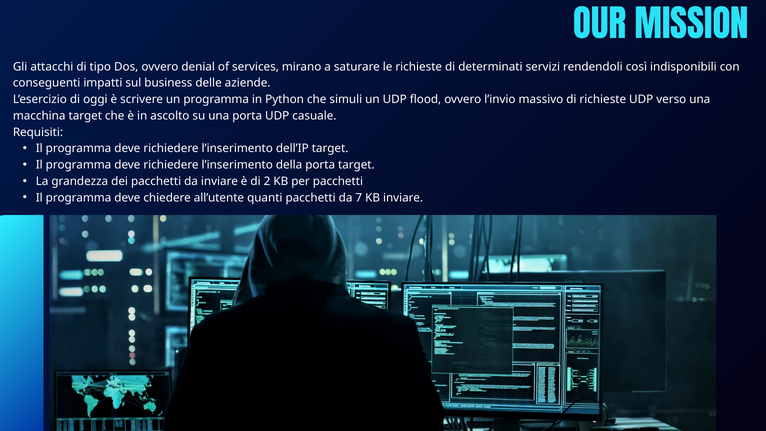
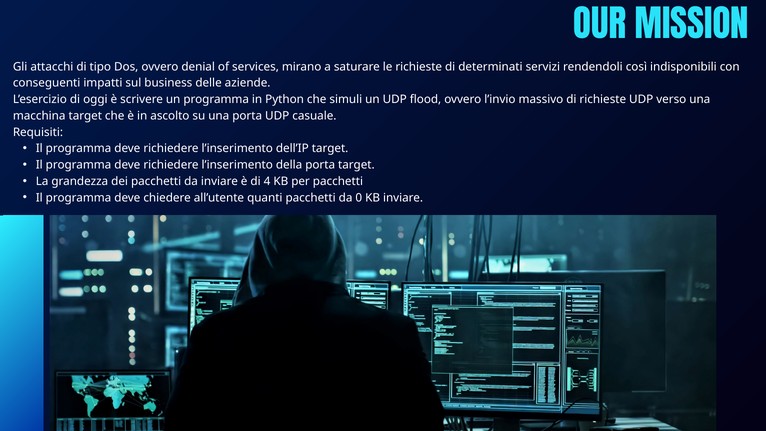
2: 2 -> 4
7: 7 -> 0
